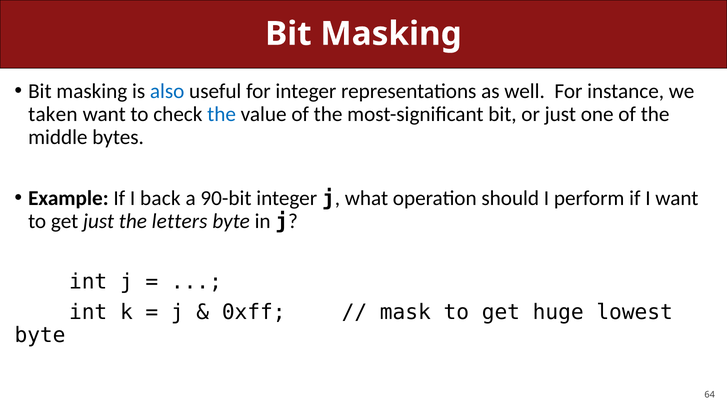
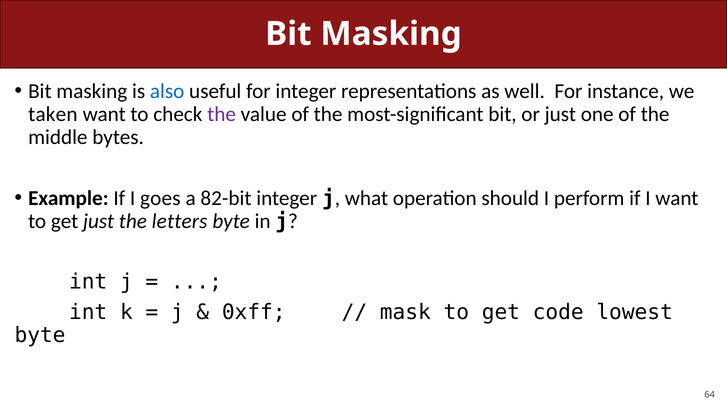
the at (222, 114) colour: blue -> purple
back: back -> goes
90-bit: 90-bit -> 82-bit
huge: huge -> code
